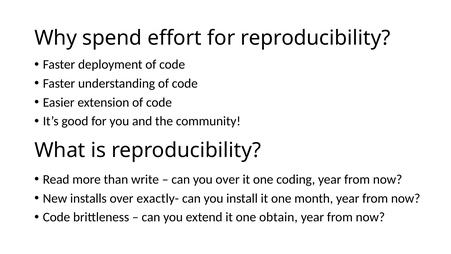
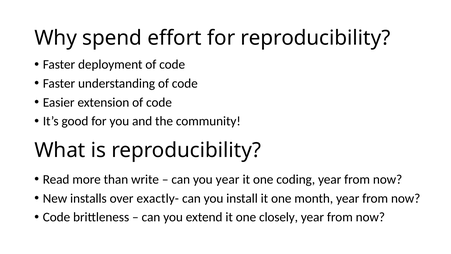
you over: over -> year
obtain: obtain -> closely
